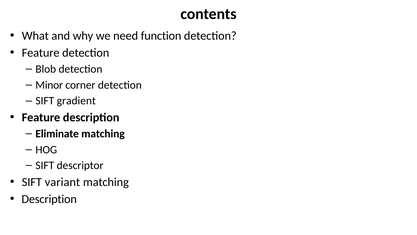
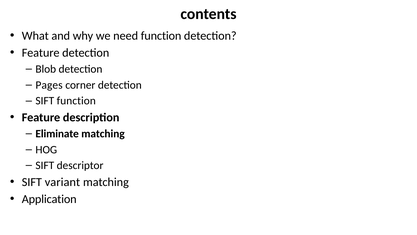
Minor: Minor -> Pages
SIFT gradient: gradient -> function
Description at (49, 199): Description -> Application
